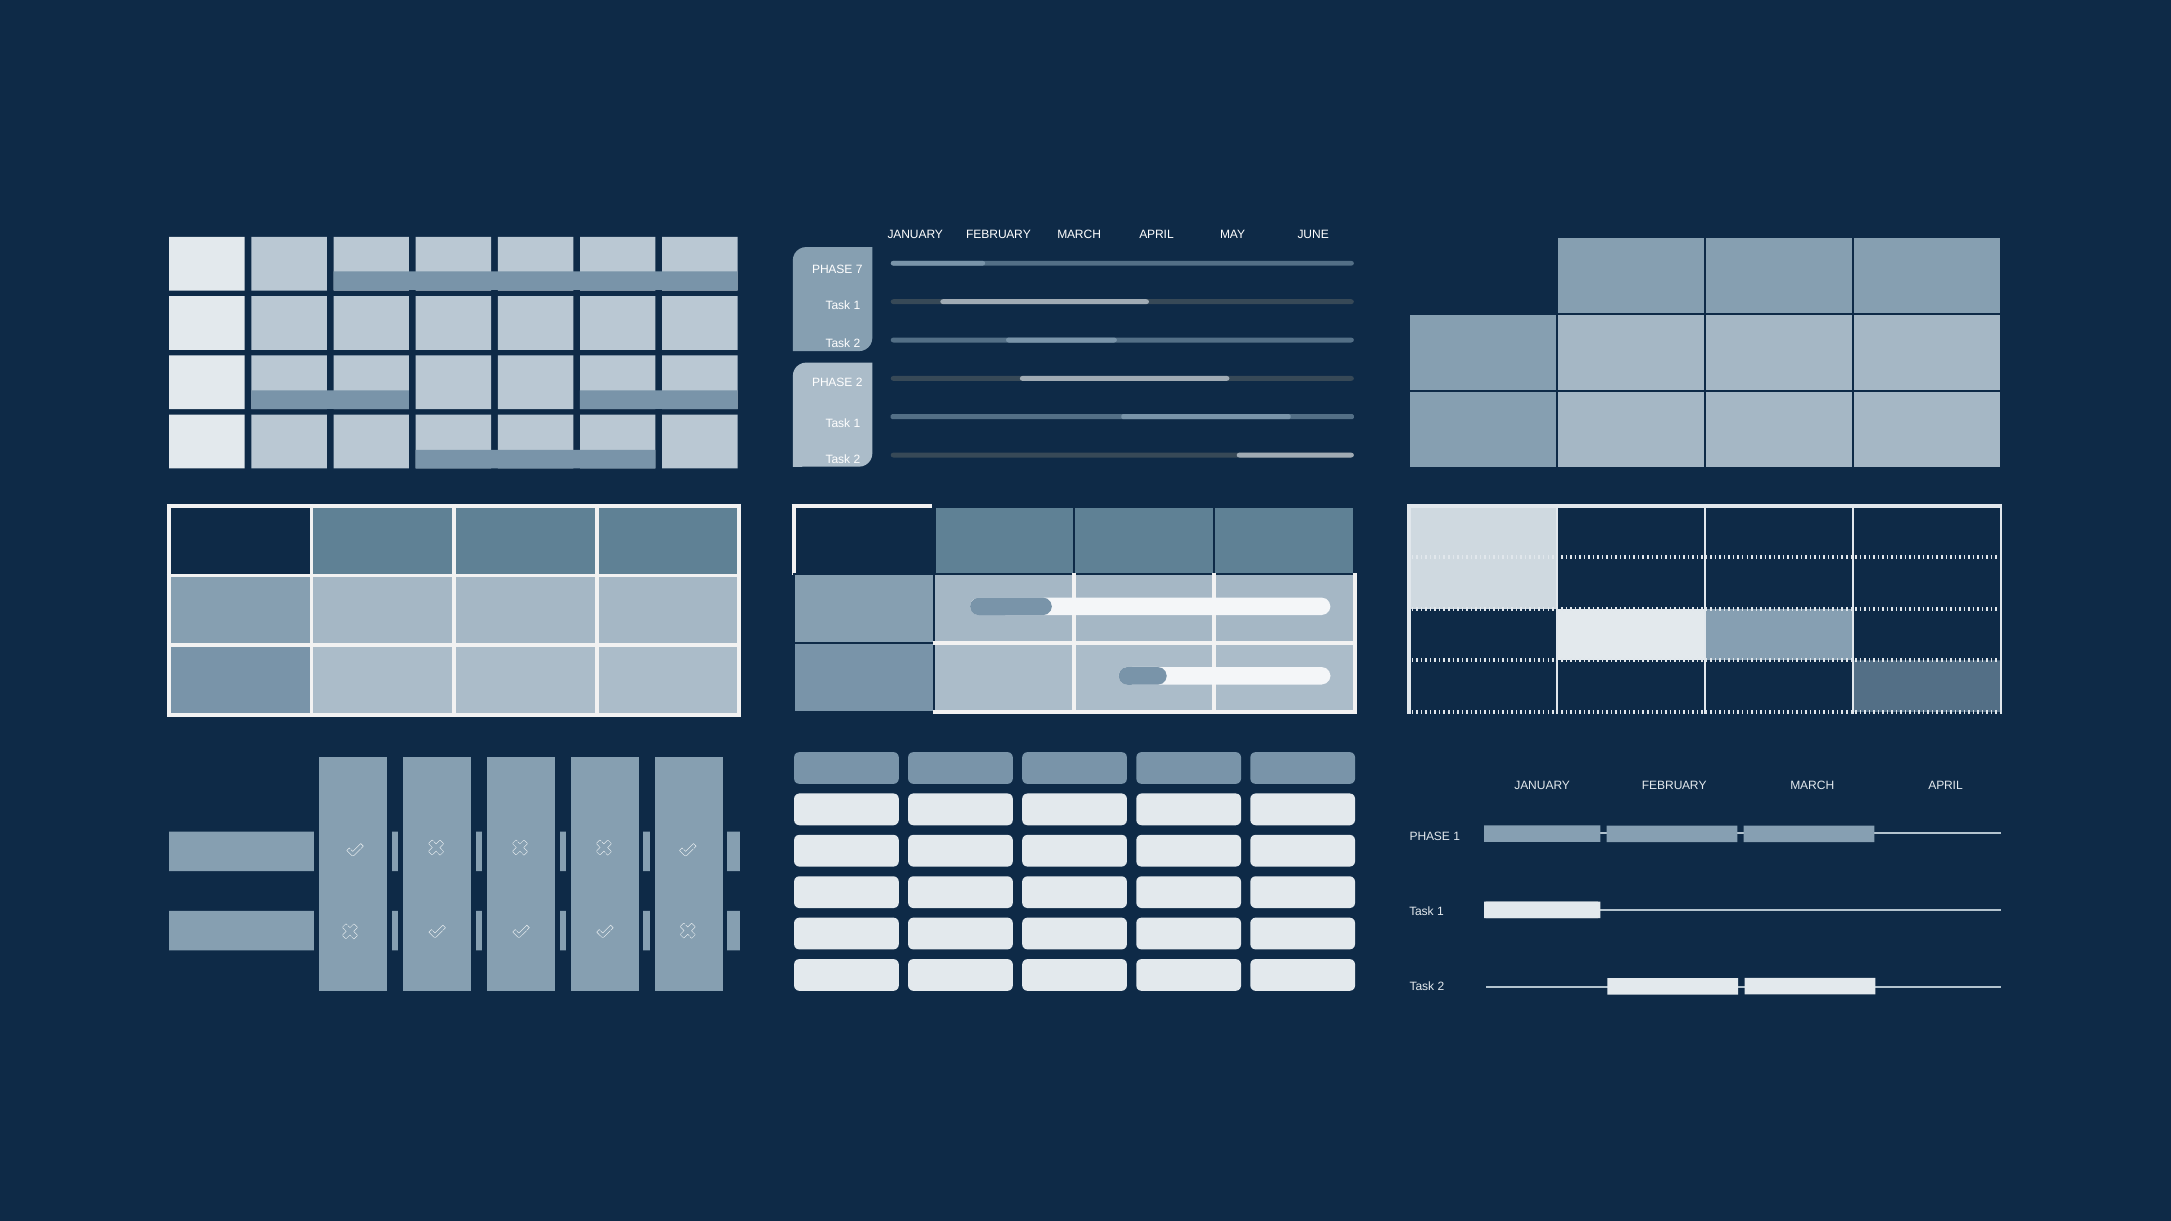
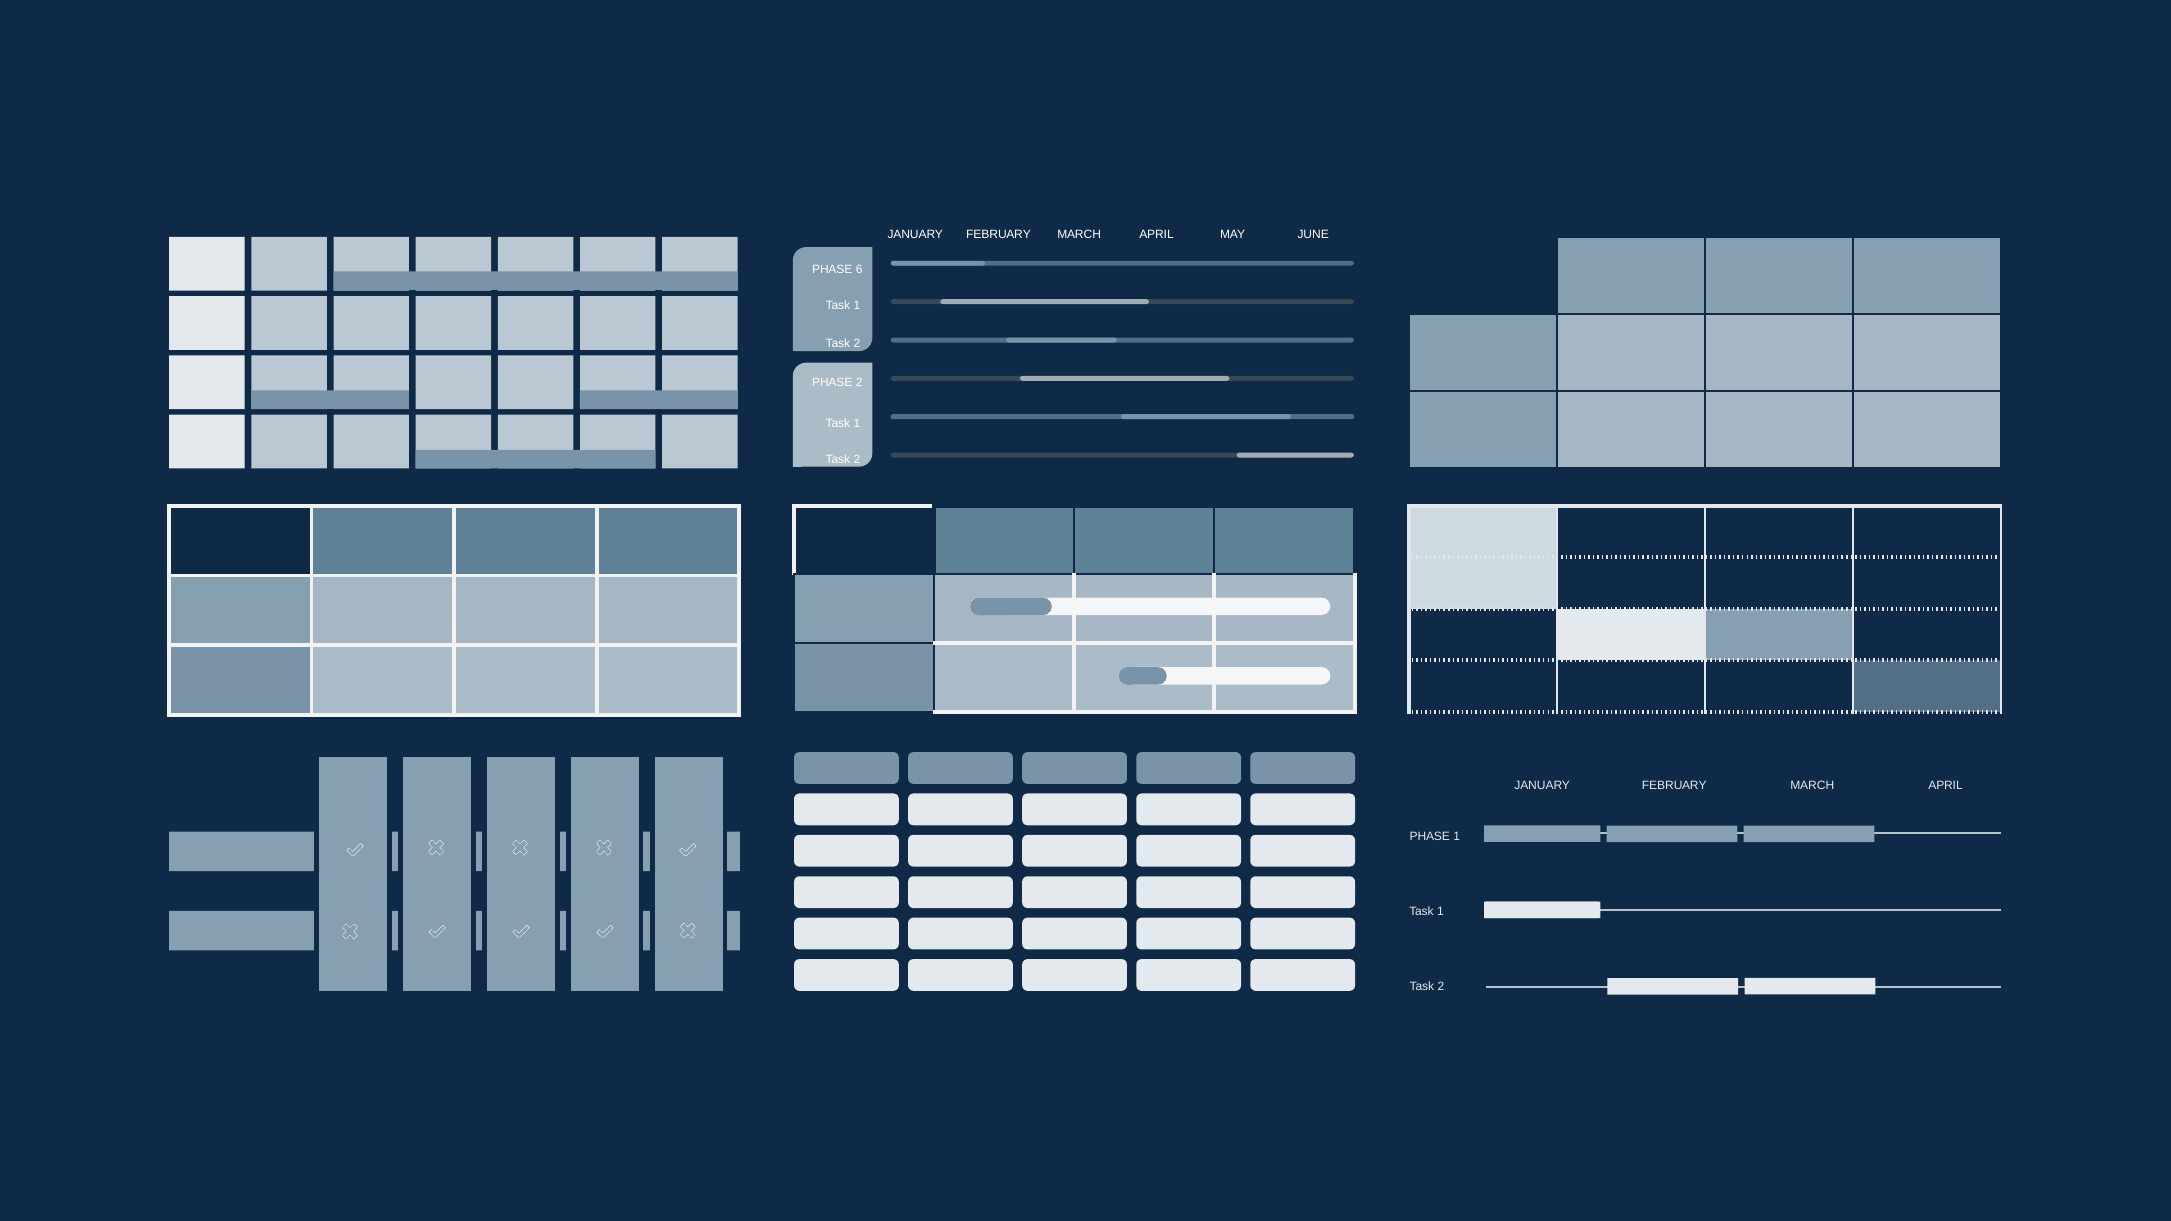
7: 7 -> 6
